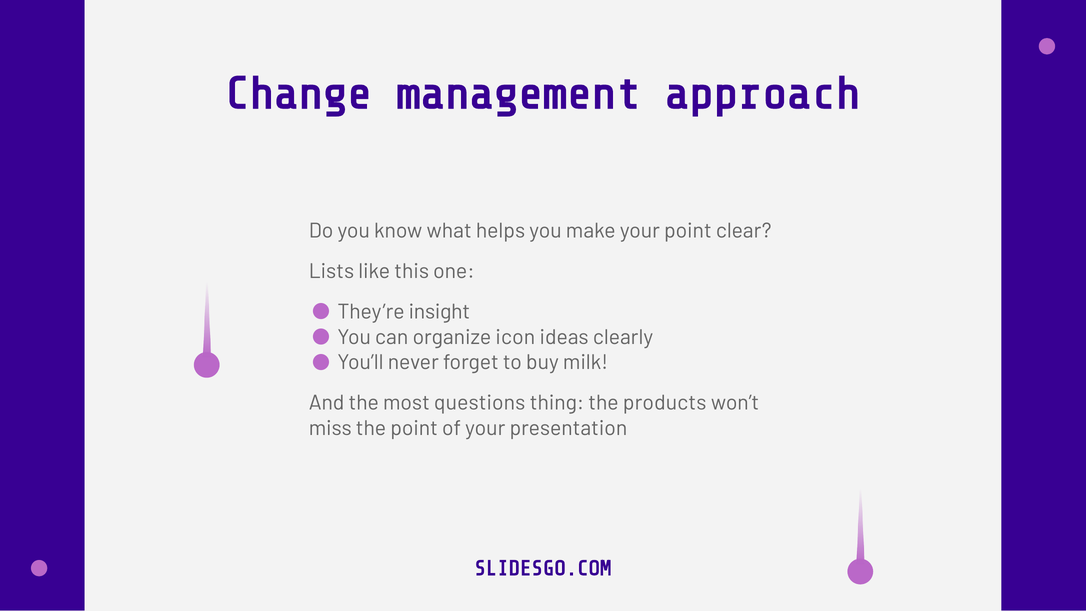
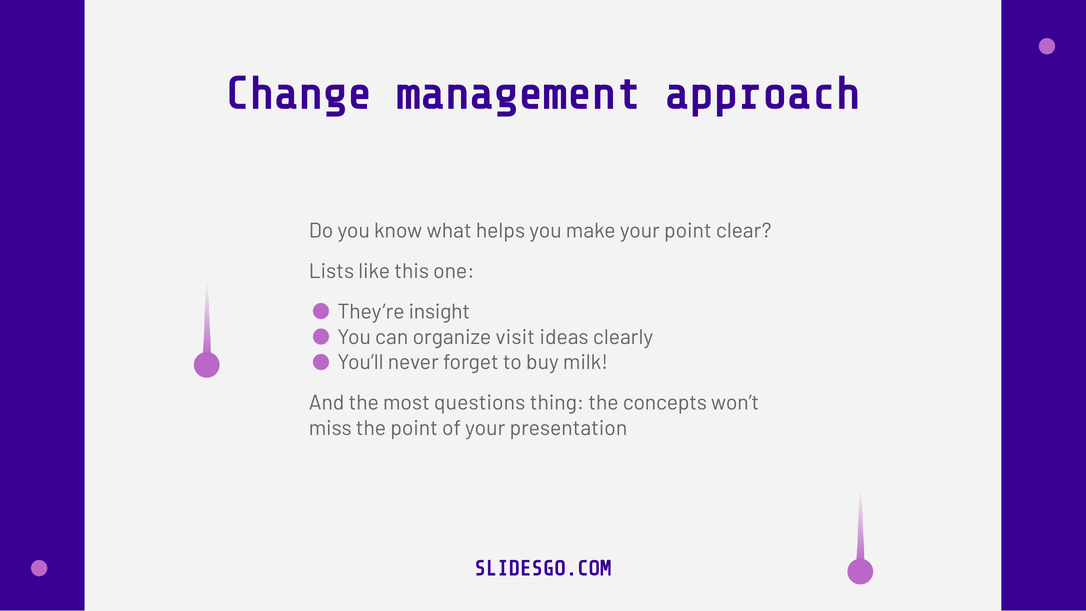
icon: icon -> visit
products: products -> concepts
